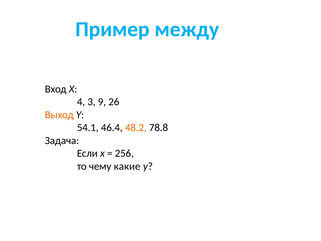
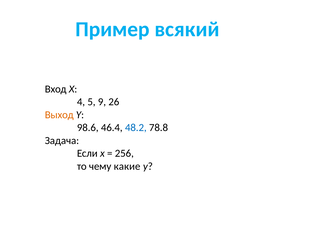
между: между -> всякий
3: 3 -> 5
54.1: 54.1 -> 98.6
48.2 colour: orange -> blue
